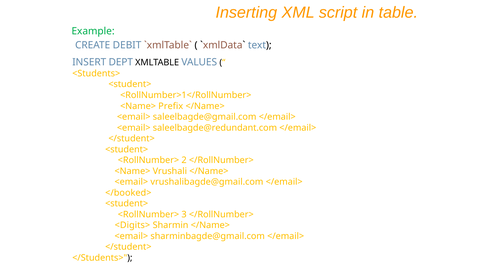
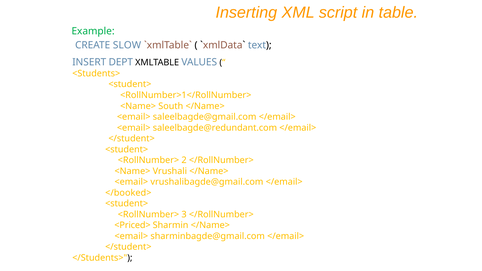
DEBIT: DEBIT -> SLOW
Prefix: Prefix -> South
<Digits>: <Digits> -> <Priced>
